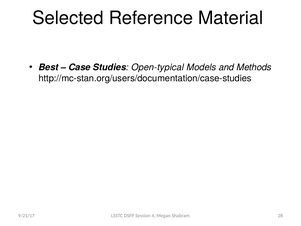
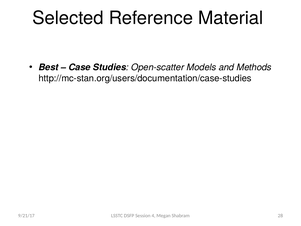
Open-typical: Open-typical -> Open-scatter
